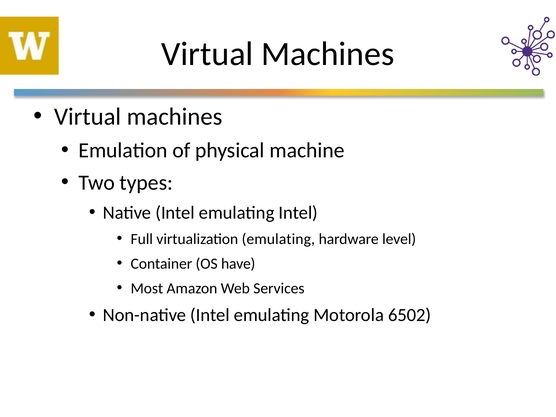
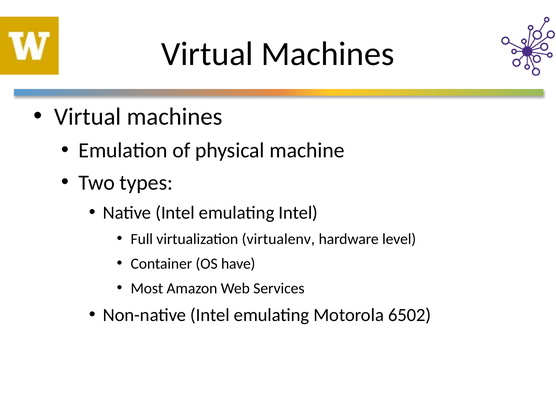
virtualization emulating: emulating -> virtualenv
